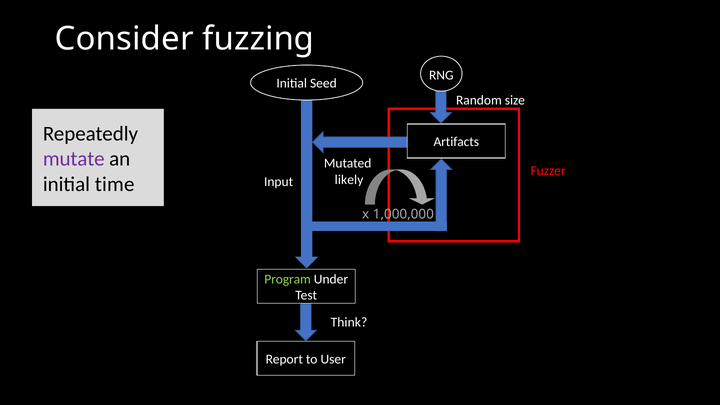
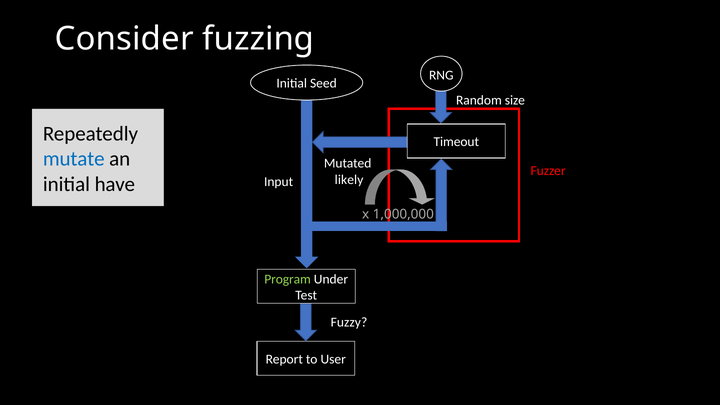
Artifacts: Artifacts -> Timeout
mutate colour: purple -> blue
time: time -> have
Think: Think -> Fuzzy
